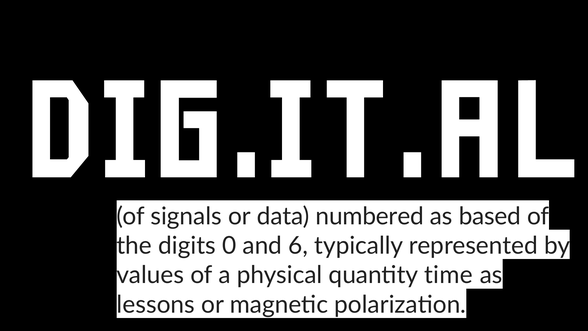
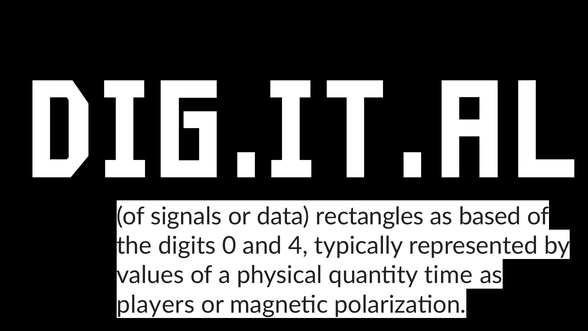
numbered: numbered -> rectangles
6: 6 -> 4
lessons: lessons -> players
